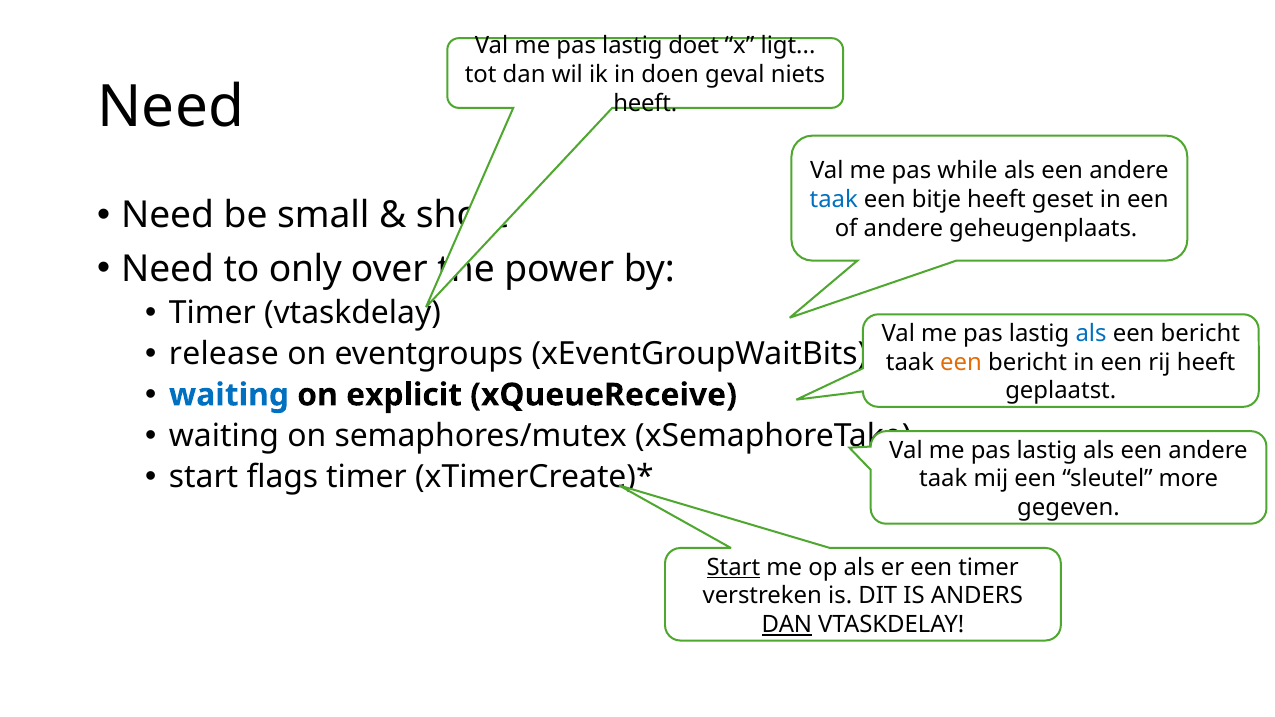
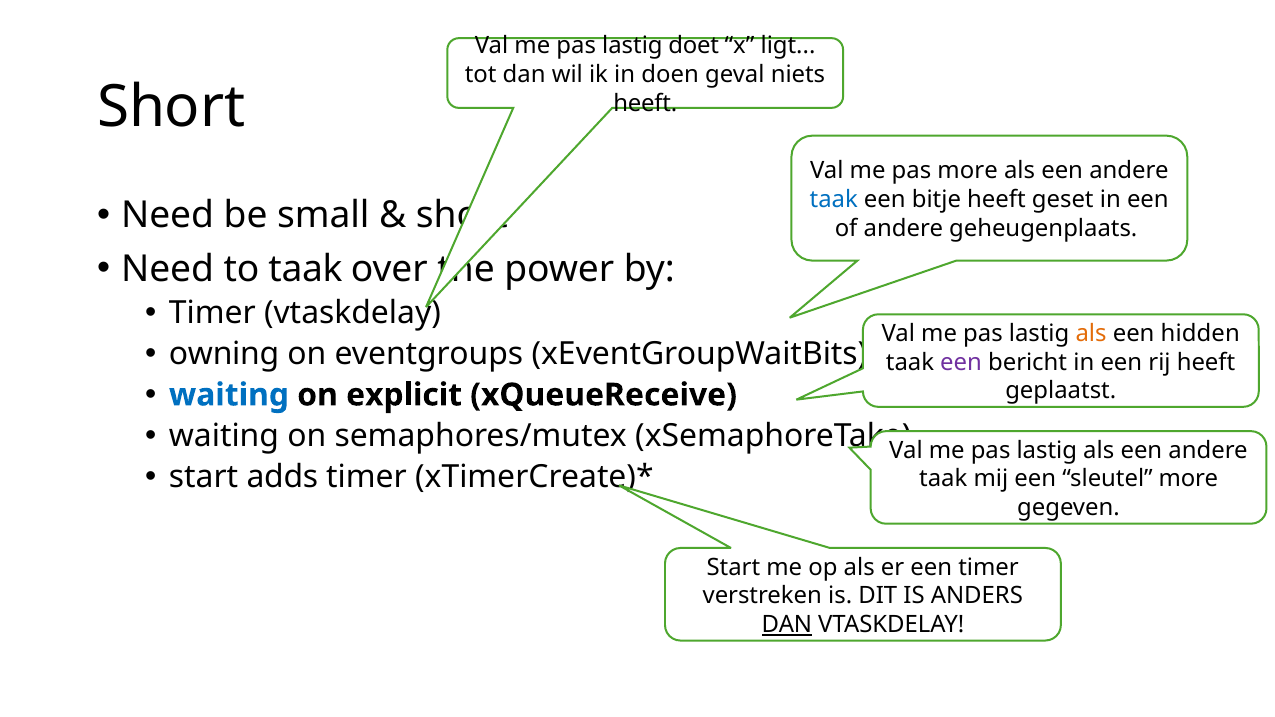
Need at (171, 107): Need -> Short
pas while: while -> more
to only: only -> taak
als at (1091, 334) colour: blue -> orange
bericht at (1200, 334): bericht -> hidden
release: release -> owning
een at (961, 362) colour: orange -> purple
flags: flags -> adds
Start at (733, 567) underline: present -> none
